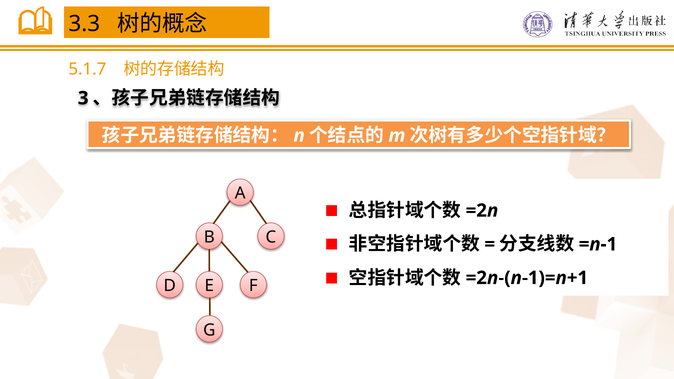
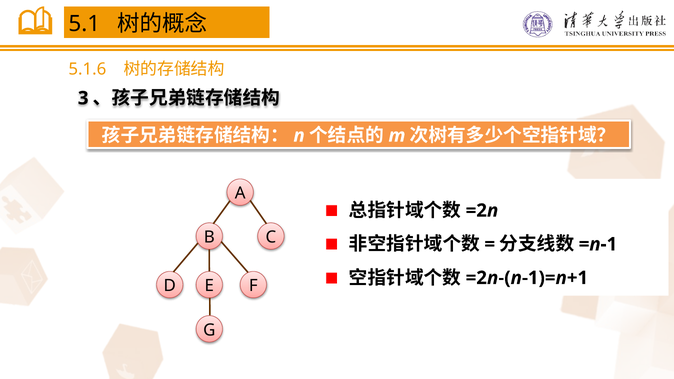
3.3: 3.3 -> 5.1
5.1.7: 5.1.7 -> 5.1.6
